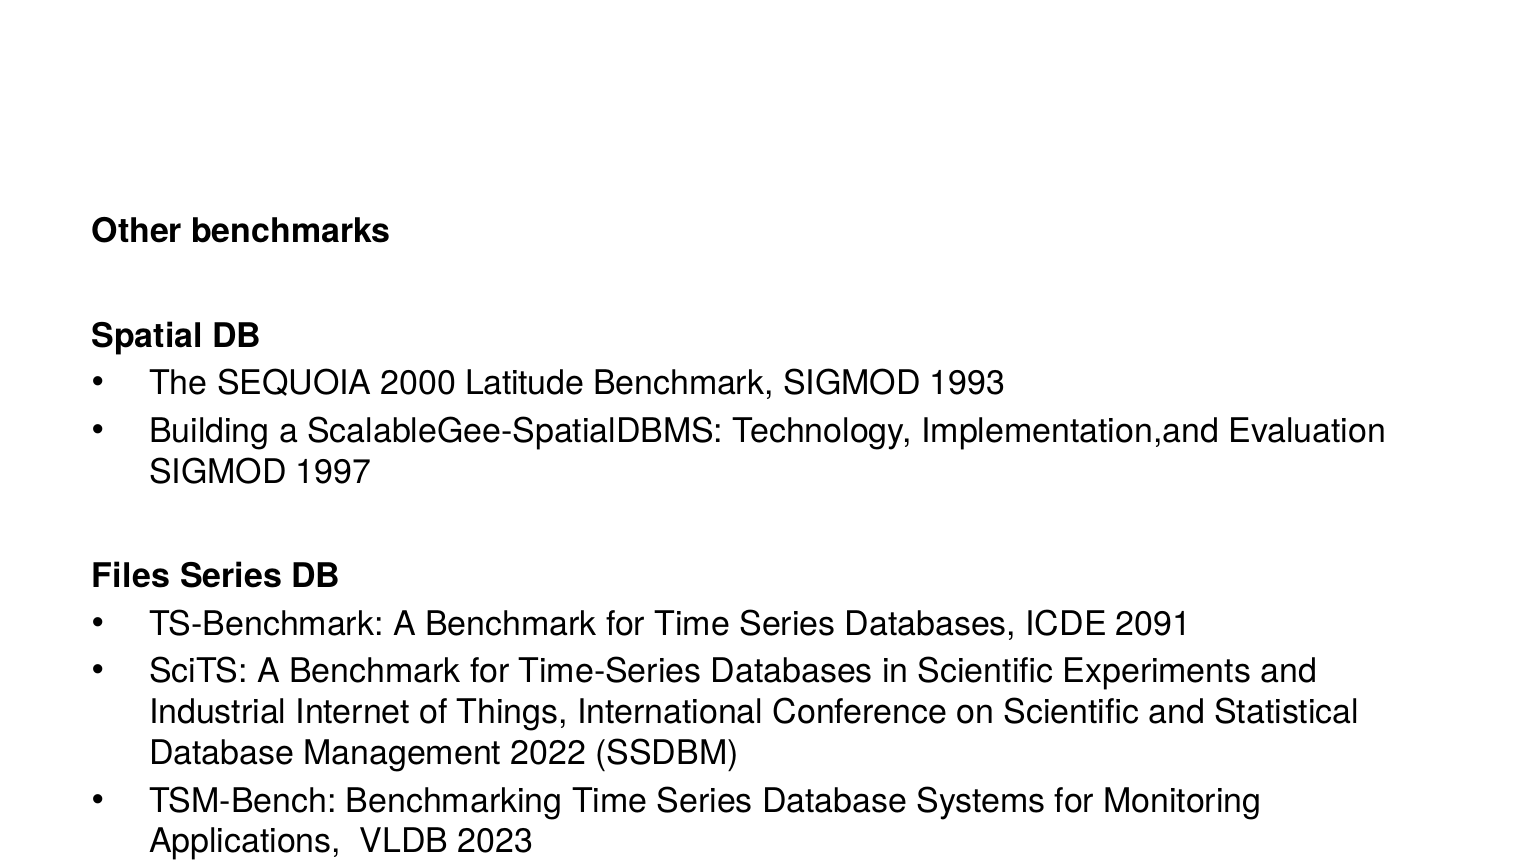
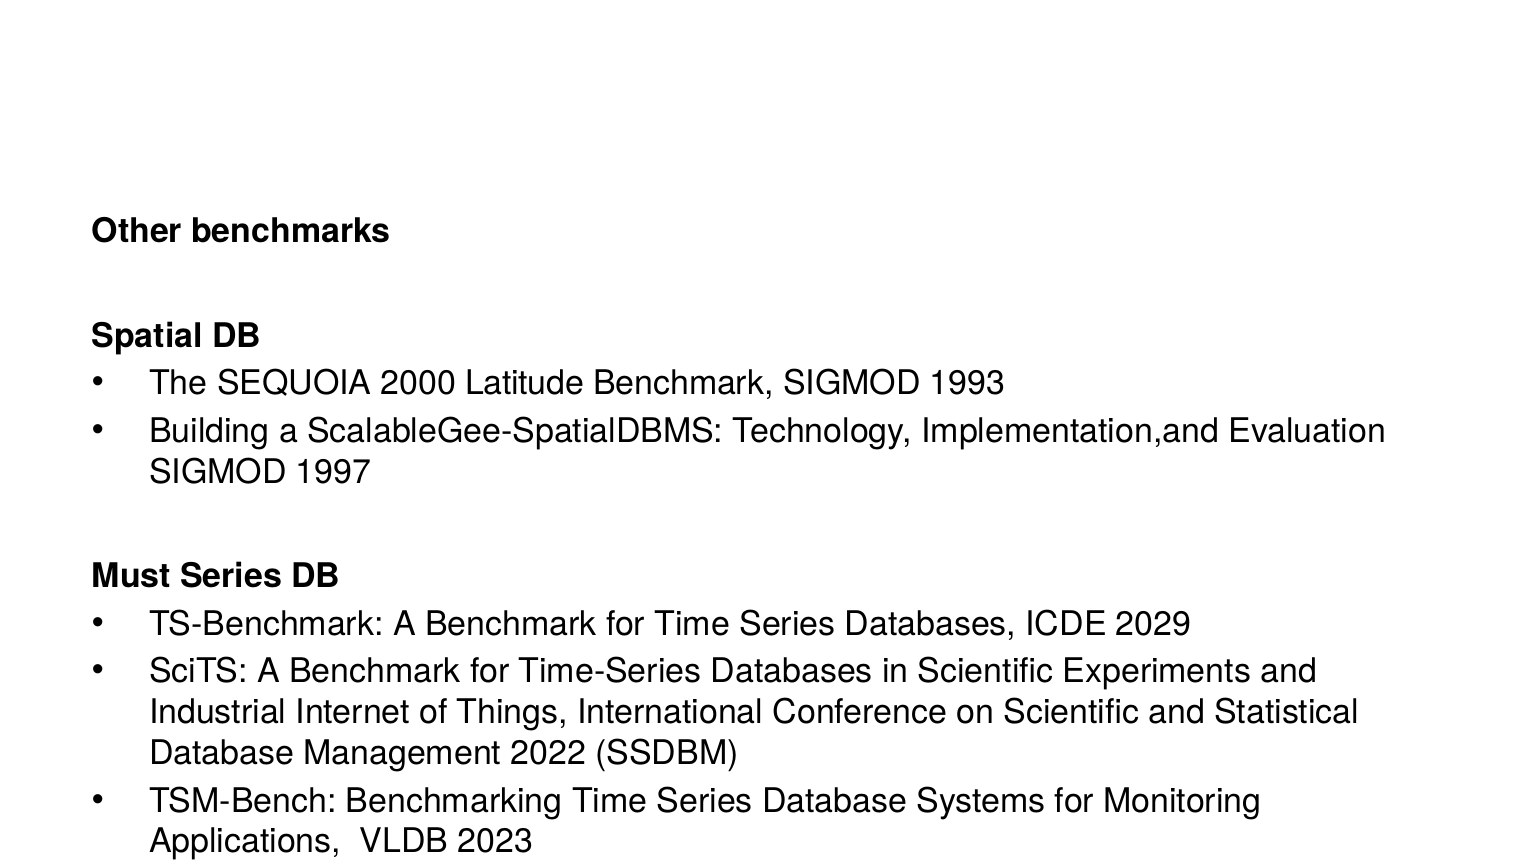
Files: Files -> Must
2091: 2091 -> 2029
